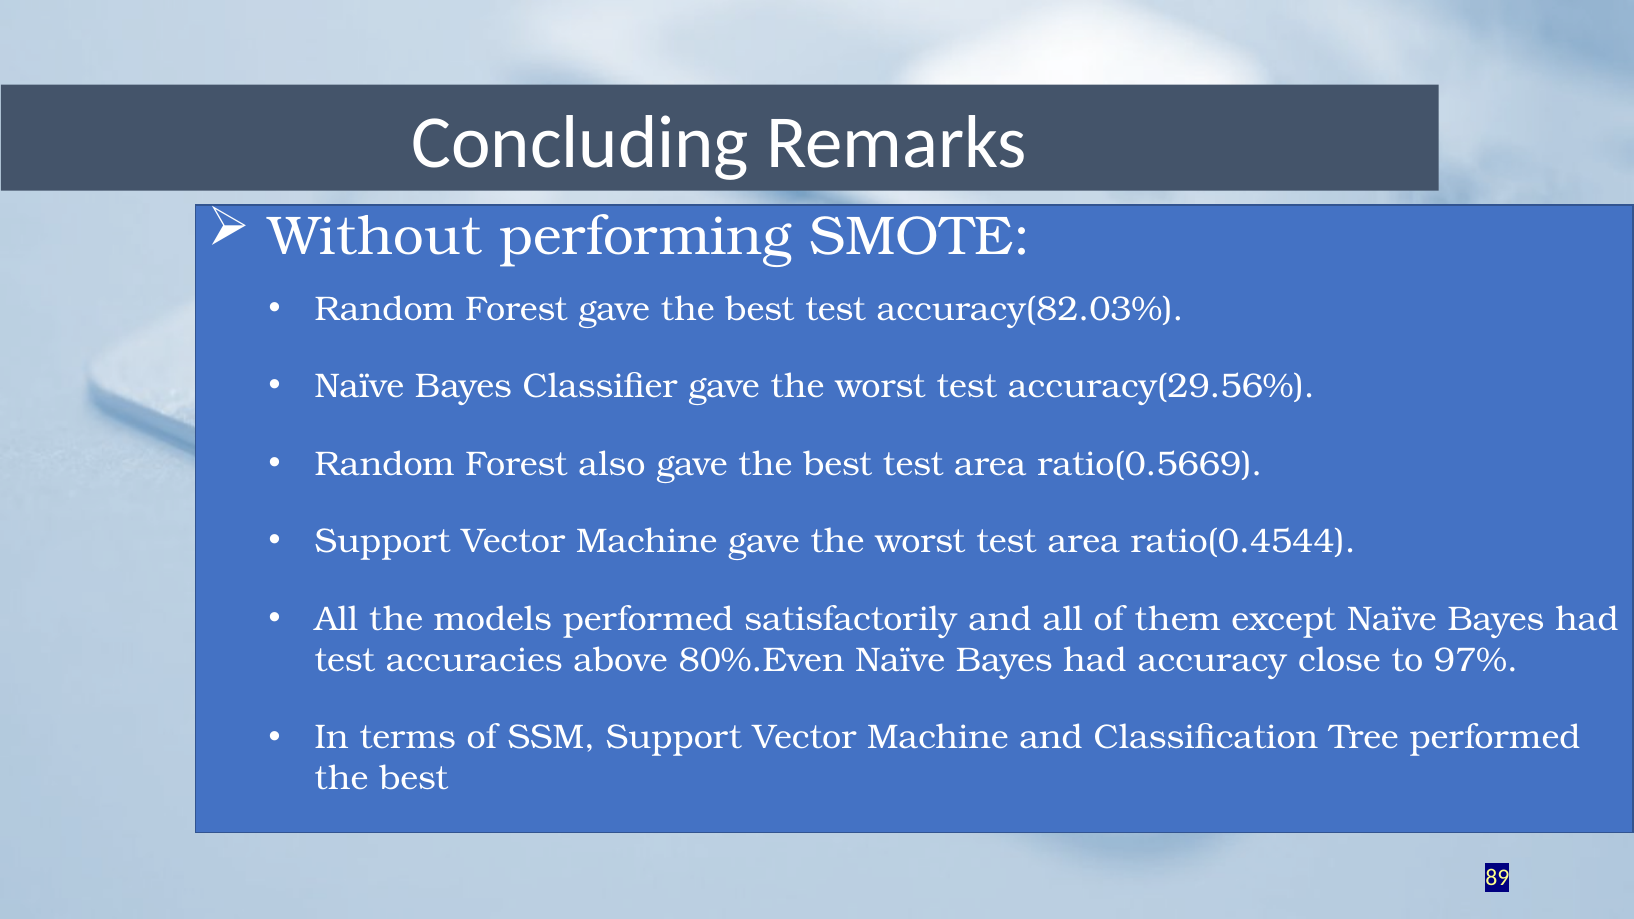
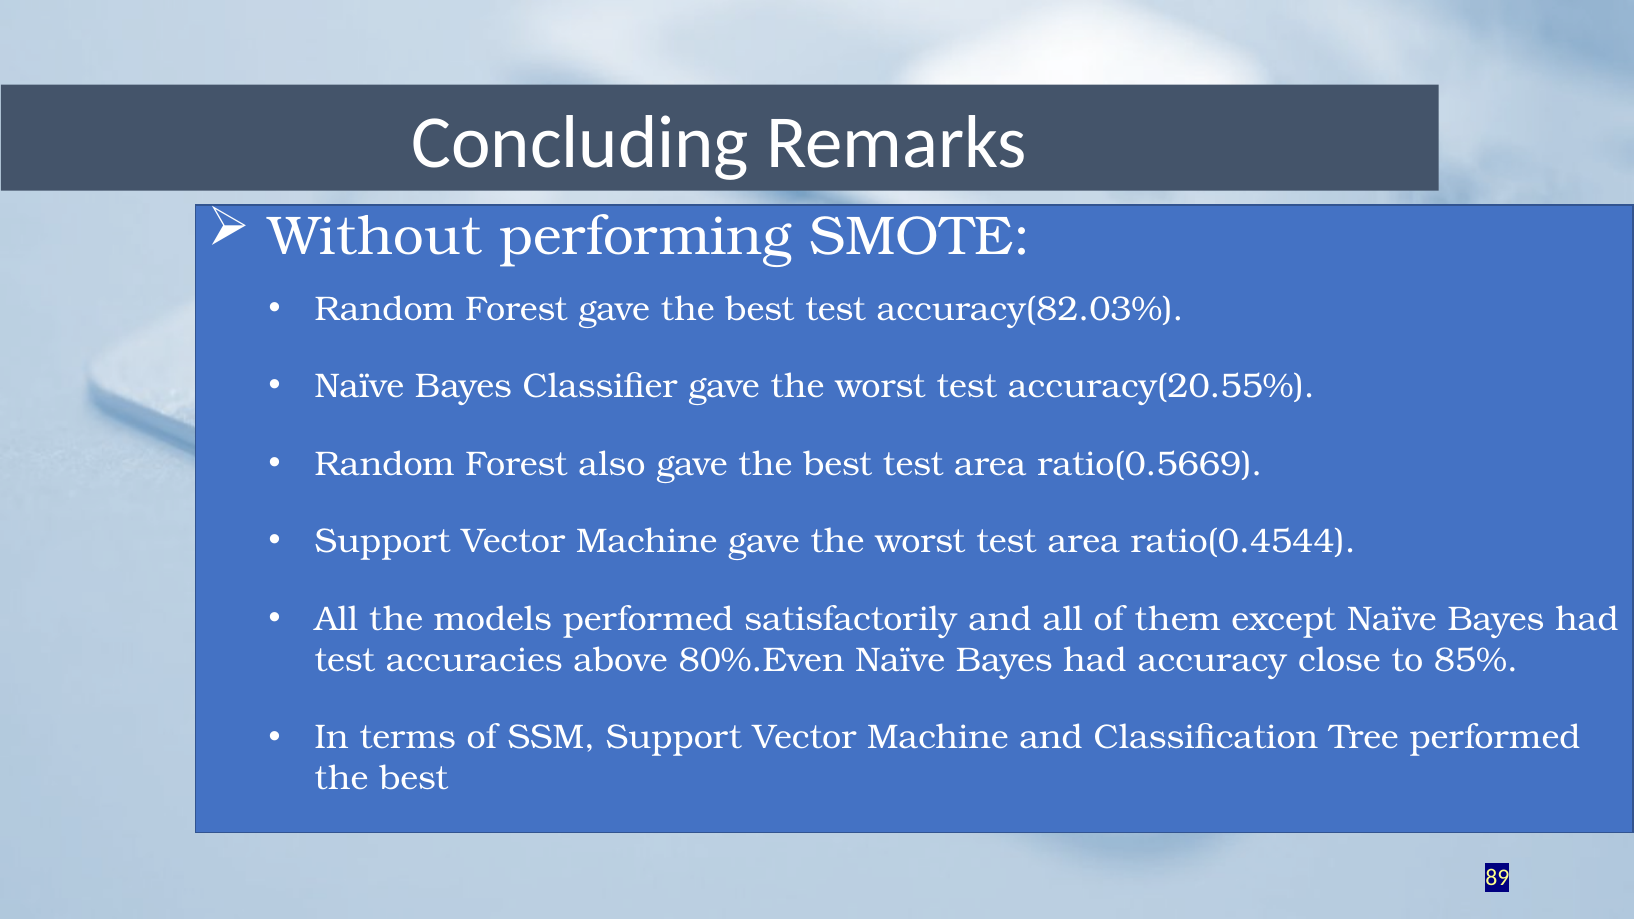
accuracy(29.56%: accuracy(29.56% -> accuracy(20.55%
97%: 97% -> 85%
